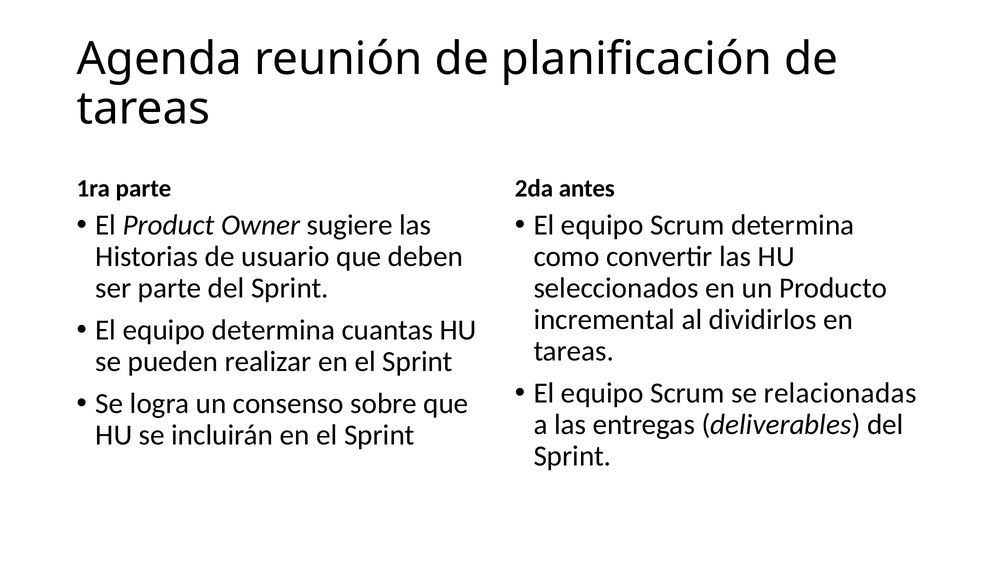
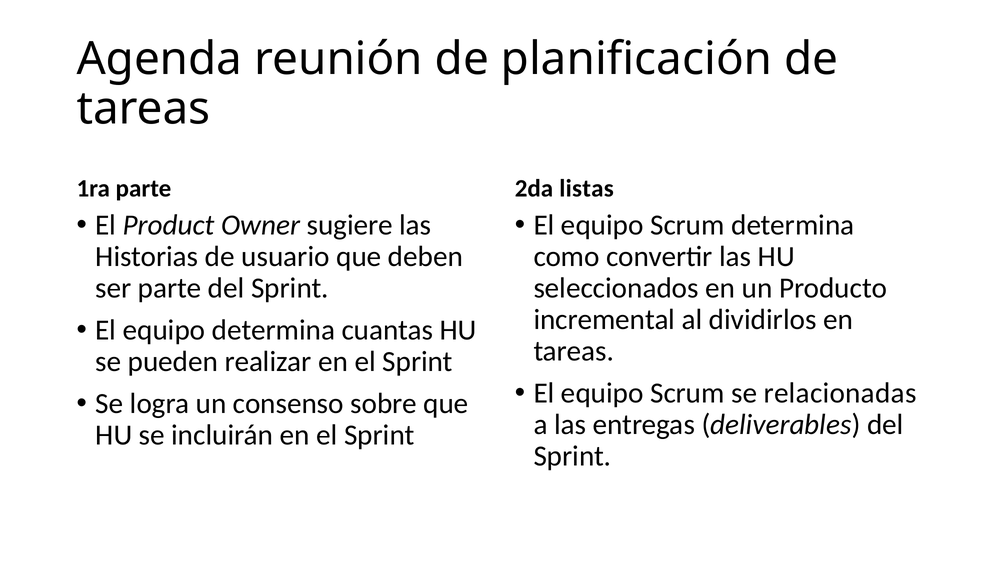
antes: antes -> listas
